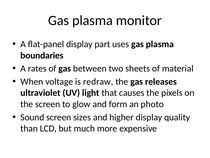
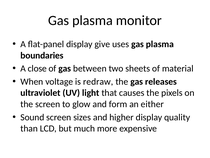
part: part -> give
rates: rates -> close
photo: photo -> either
